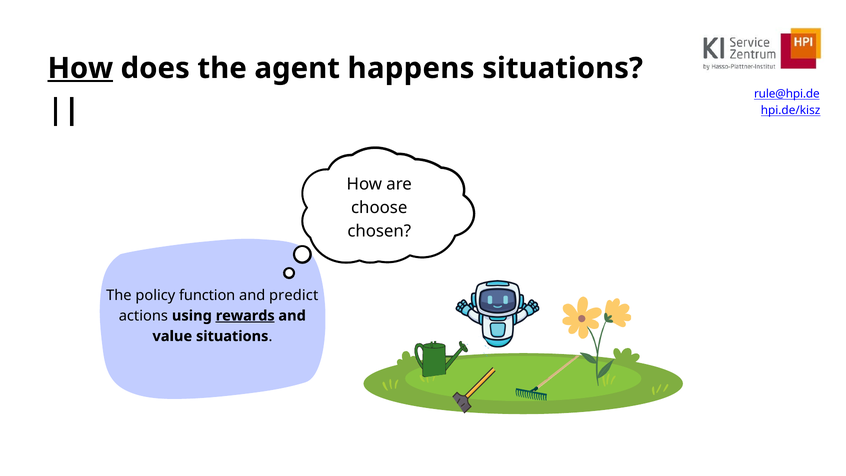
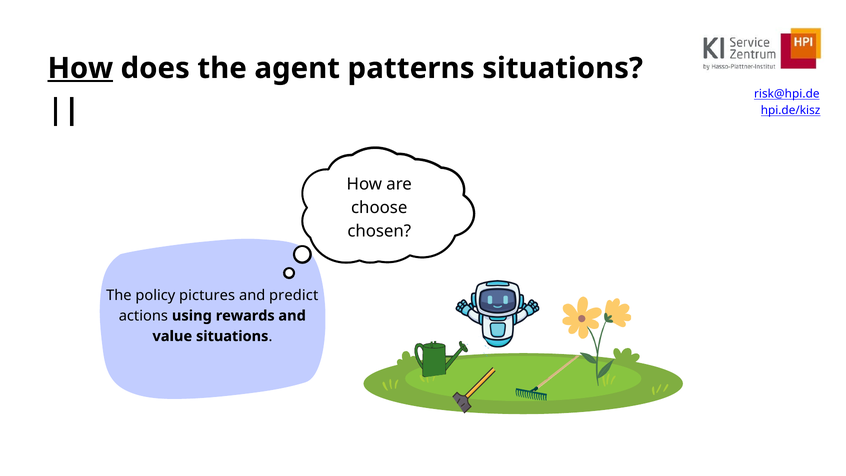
happens: happens -> patterns
rule@hpi.de: rule@hpi.de -> risk@hpi.de
function: function -> pictures
rewards underline: present -> none
